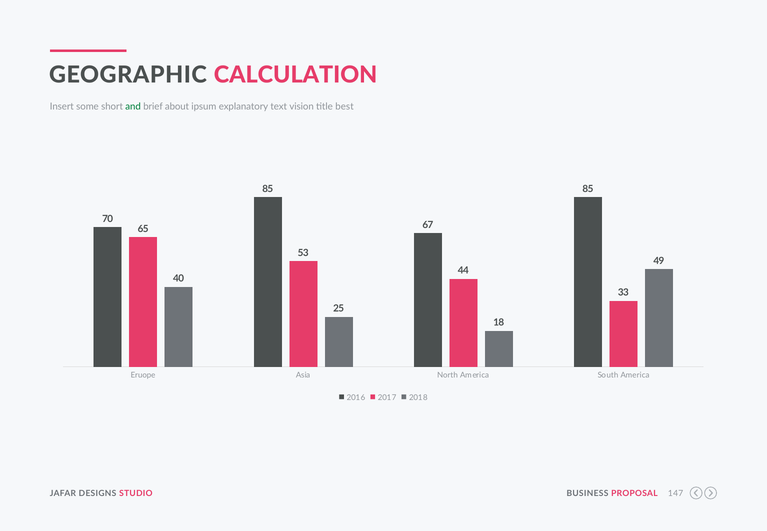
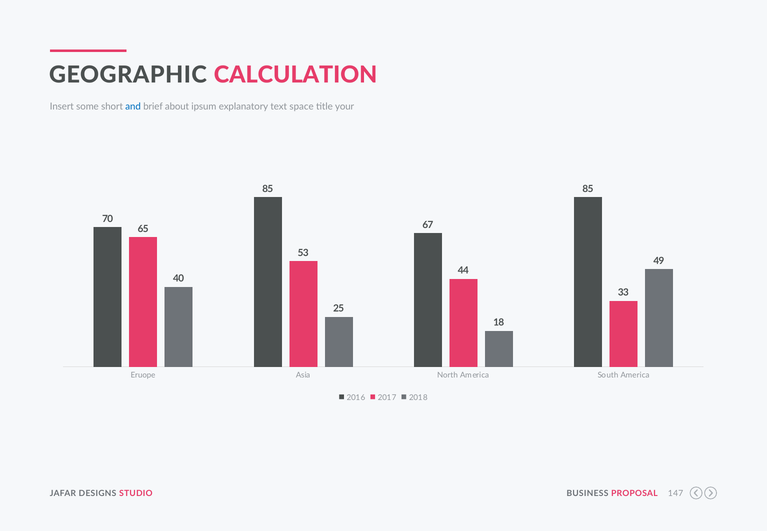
and colour: green -> blue
vision: vision -> space
best: best -> your
